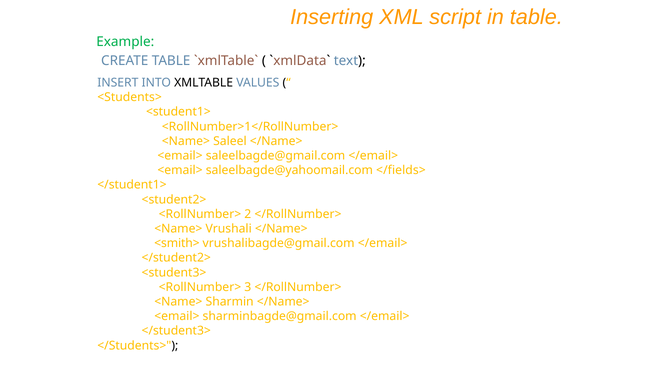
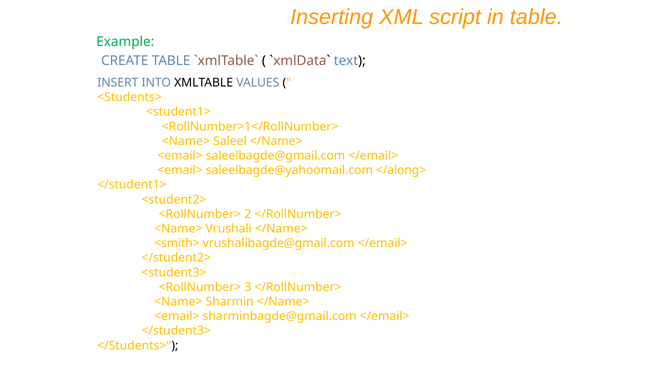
</fields>: </fields> -> </along>
